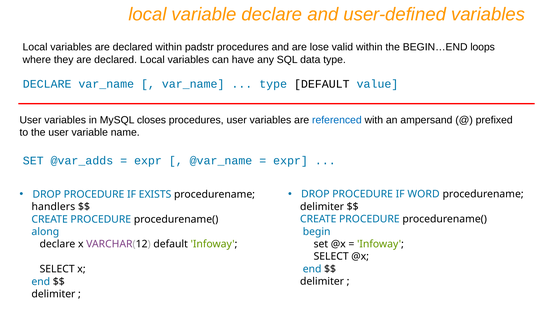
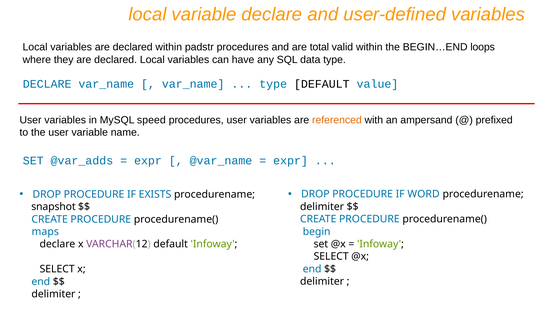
lose: lose -> total
closes: closes -> speed
referenced colour: blue -> orange
handlers: handlers -> snapshot
along: along -> maps
